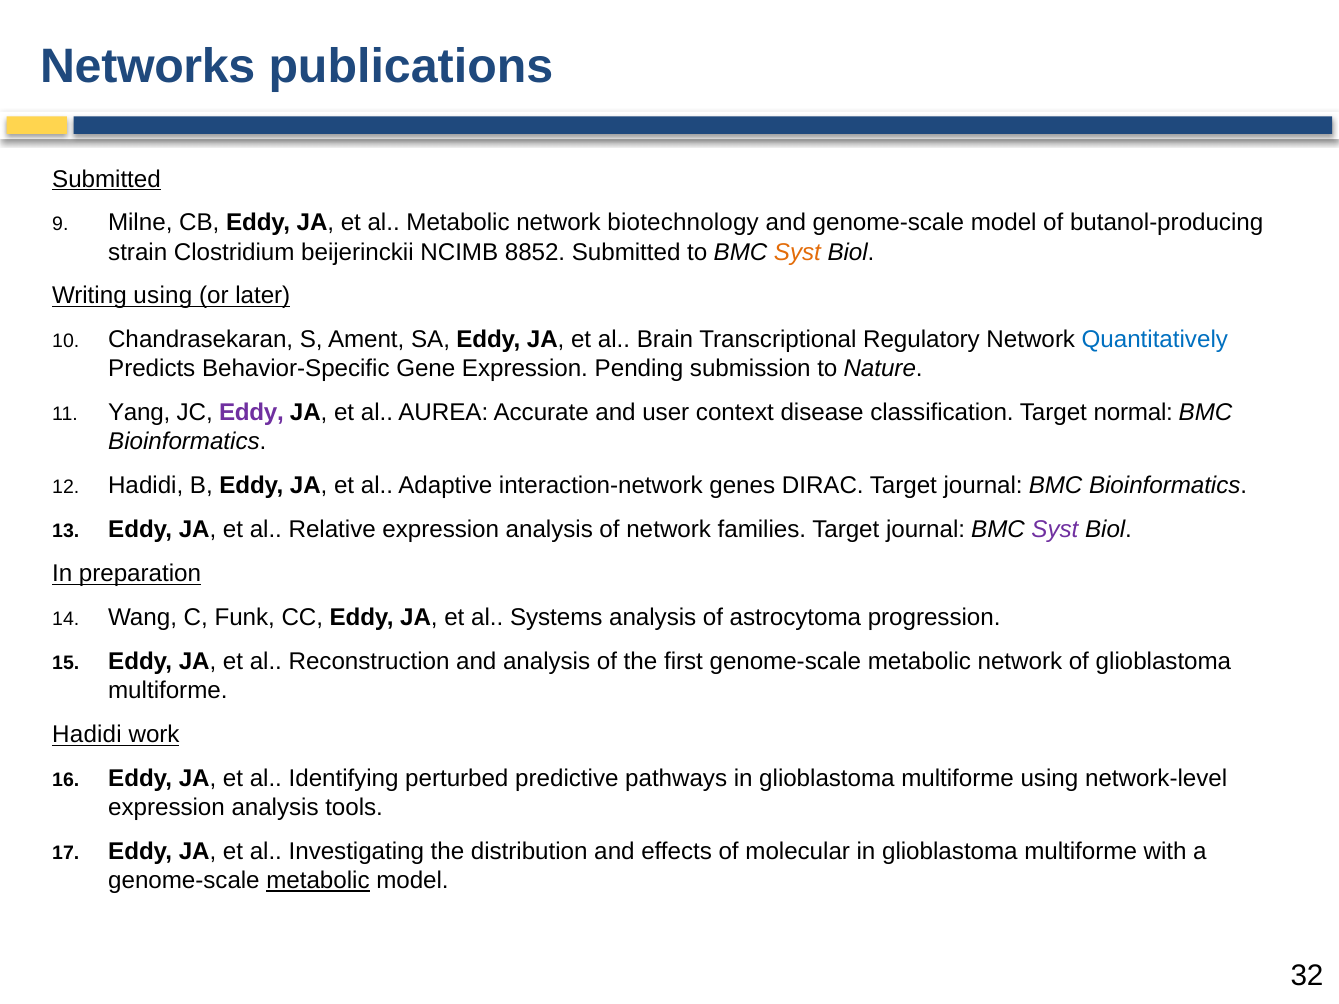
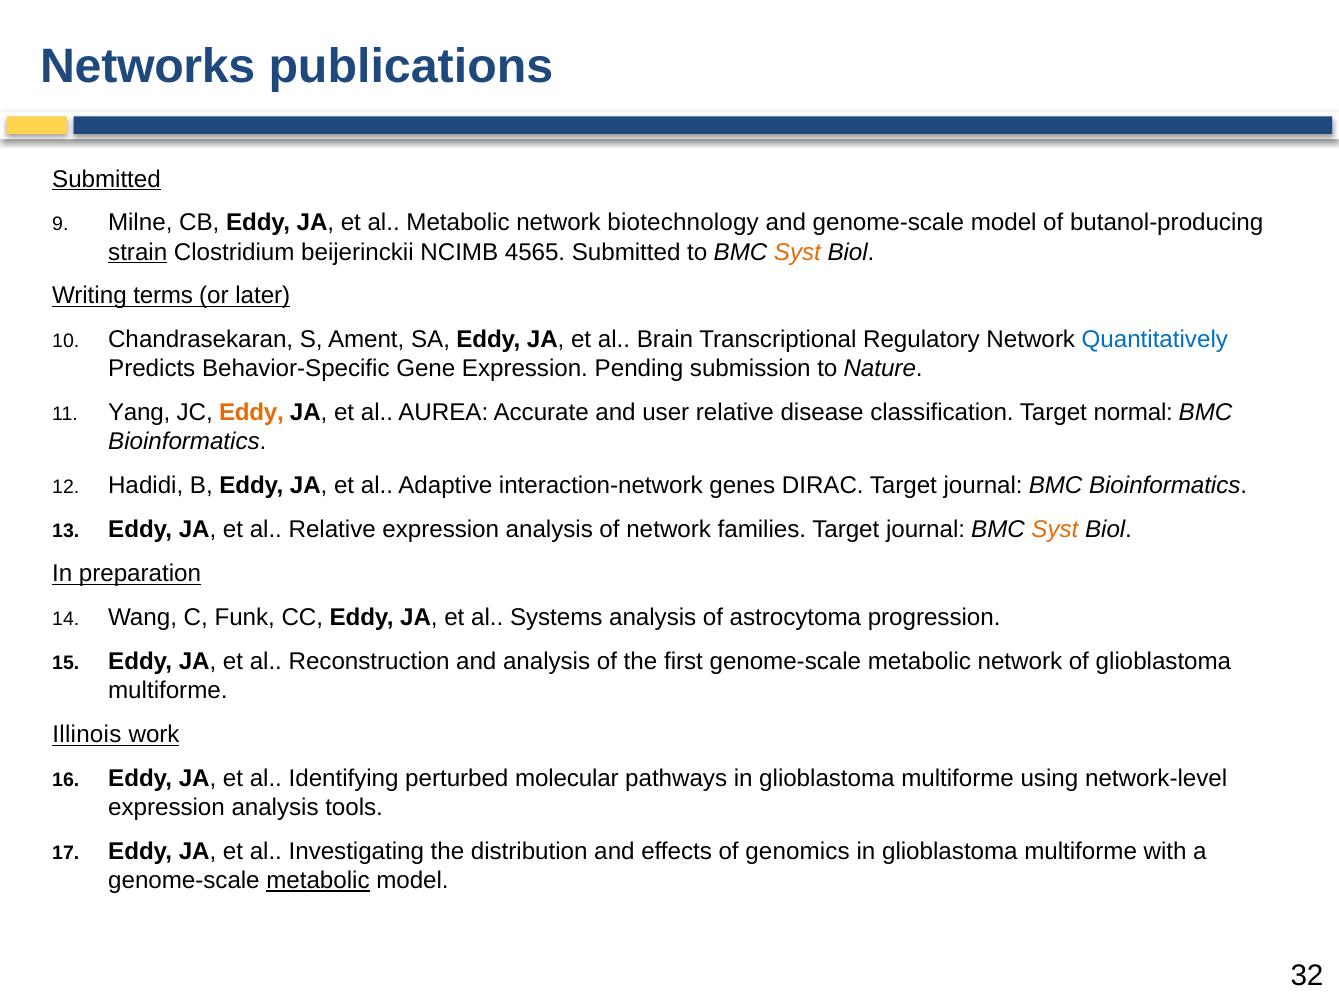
strain underline: none -> present
8852: 8852 -> 4565
Writing using: using -> terms
Eddy at (251, 413) colour: purple -> orange
user context: context -> relative
Syst at (1055, 530) colour: purple -> orange
Hadidi at (87, 735): Hadidi -> Illinois
predictive: predictive -> molecular
molecular: molecular -> genomics
